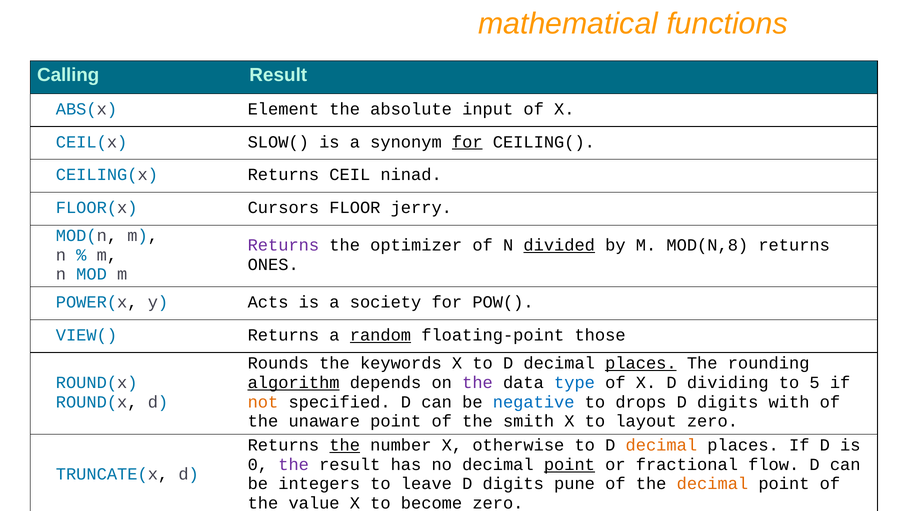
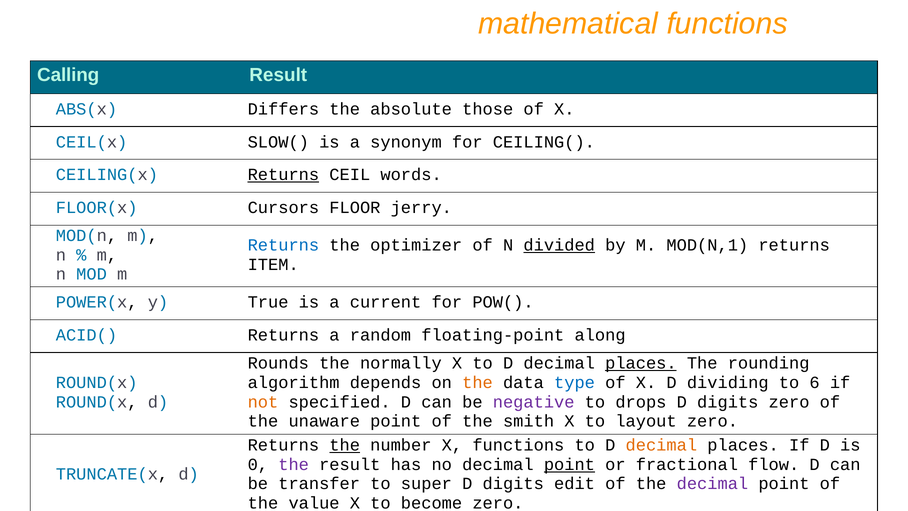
Element: Element -> Differs
input: input -> those
for at (467, 142) underline: present -> none
Returns at (283, 175) underline: none -> present
ninad: ninad -> words
Returns at (283, 245) colour: purple -> blue
MOD(N,8: MOD(N,8 -> MOD(N,1
ONES: ONES -> ITEM
Acts: Acts -> True
society: society -> current
VIEW(: VIEW( -> ACID(
random underline: present -> none
those: those -> along
keywords: keywords -> normally
algorithm underline: present -> none
the at (477, 382) colour: purple -> orange
5: 5 -> 6
negative colour: blue -> purple
digits with: with -> zero
X otherwise: otherwise -> functions
integers: integers -> transfer
leave: leave -> super
pune: pune -> edit
decimal at (712, 484) colour: orange -> purple
